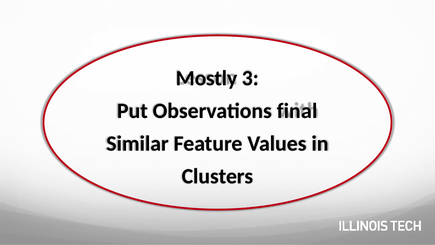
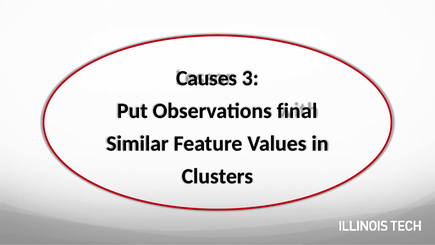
Mostly: Mostly -> Causes
